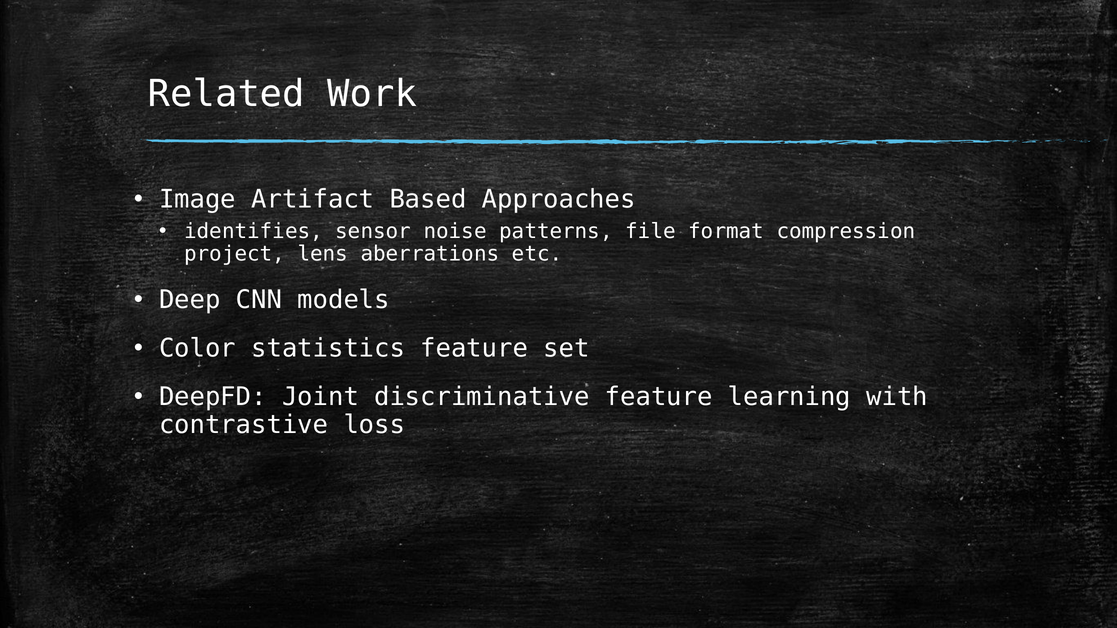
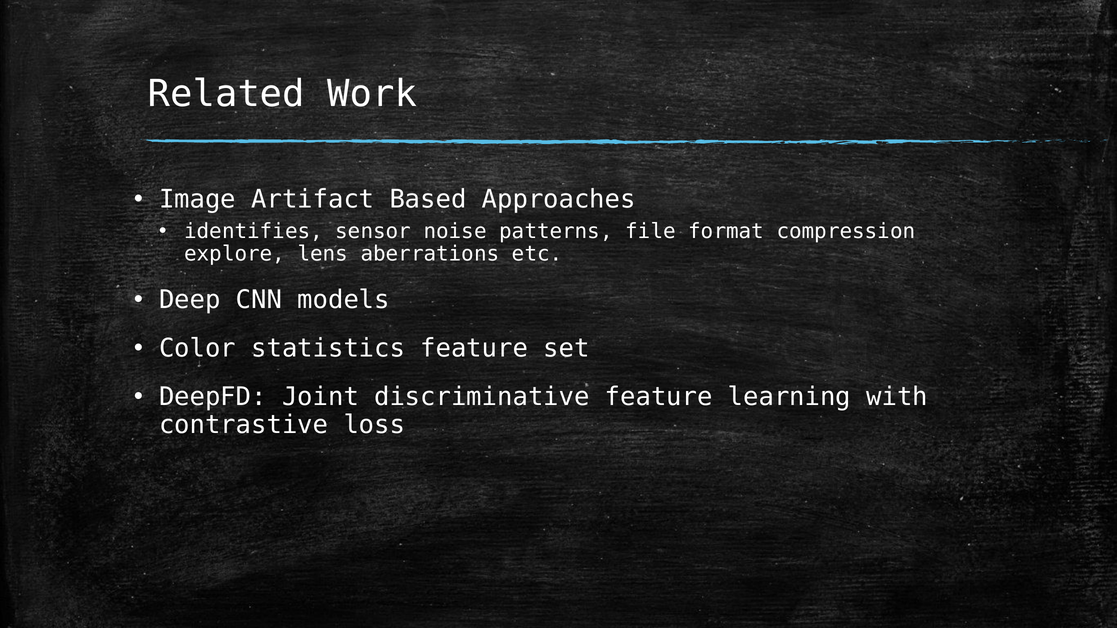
project: project -> explore
